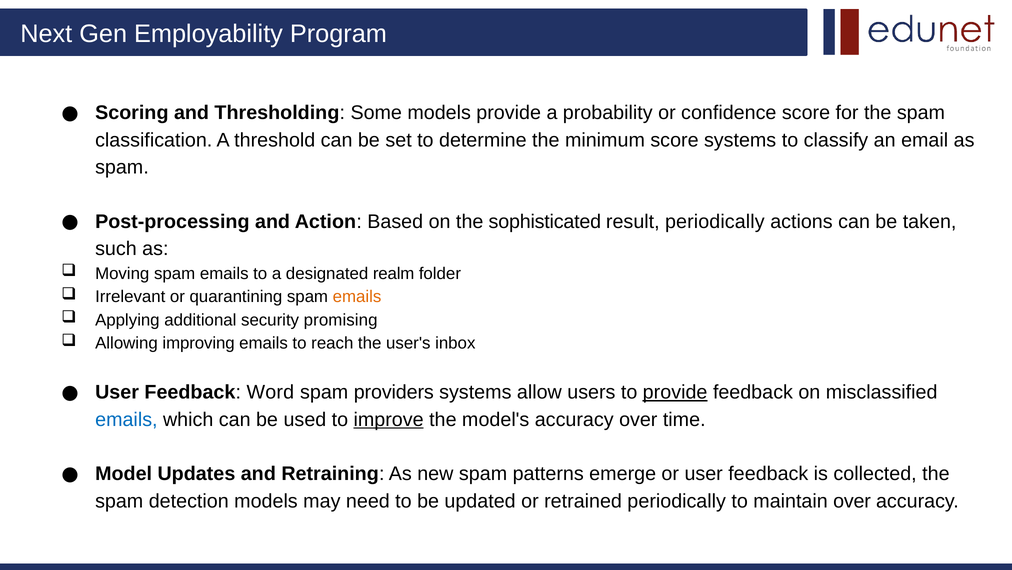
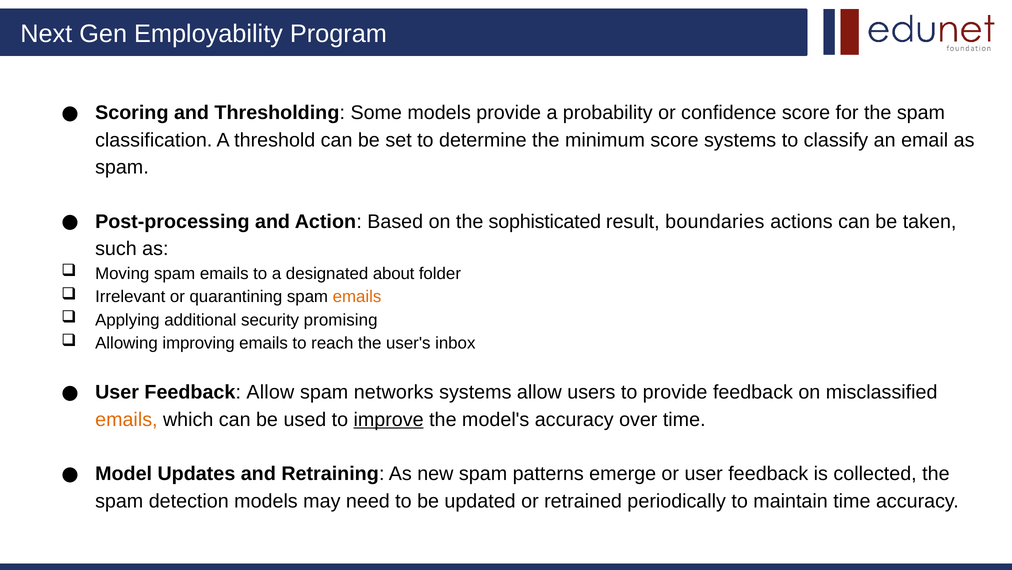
result periodically: periodically -> boundaries
realm: realm -> about
Feedback Word: Word -> Allow
providers: providers -> networks
provide at (675, 392) underline: present -> none
emails at (126, 419) colour: blue -> orange
maintain over: over -> time
